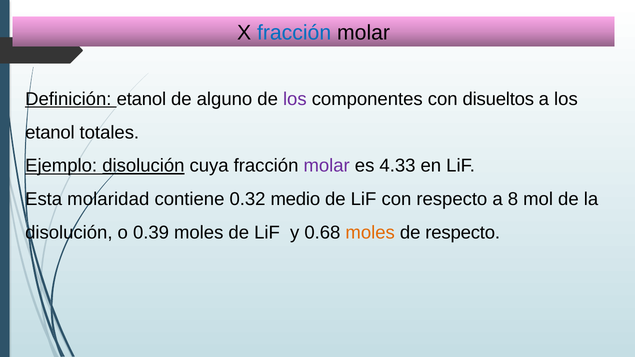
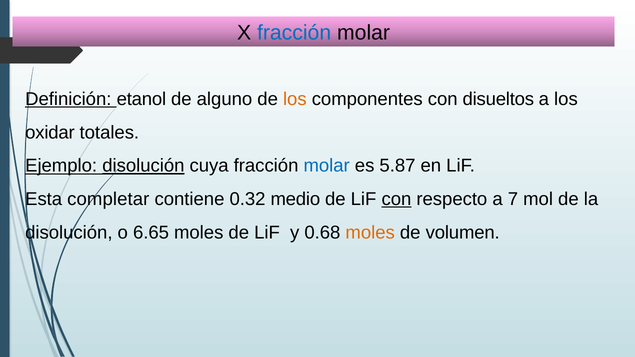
los at (295, 99) colour: purple -> orange
etanol at (50, 133): etanol -> oxidar
molar at (327, 166) colour: purple -> blue
4.33: 4.33 -> 5.87
molaridad: molaridad -> completar
con at (396, 199) underline: none -> present
8: 8 -> 7
0.39: 0.39 -> 6.65
de respecto: respecto -> volumen
